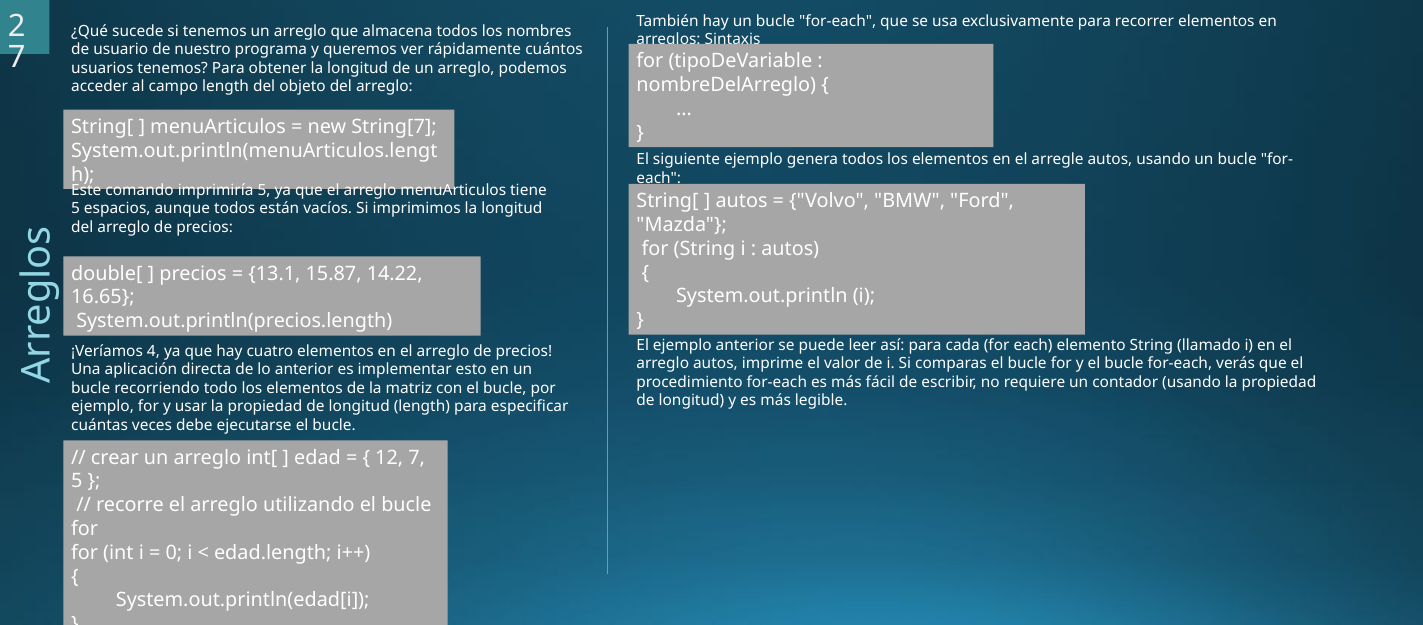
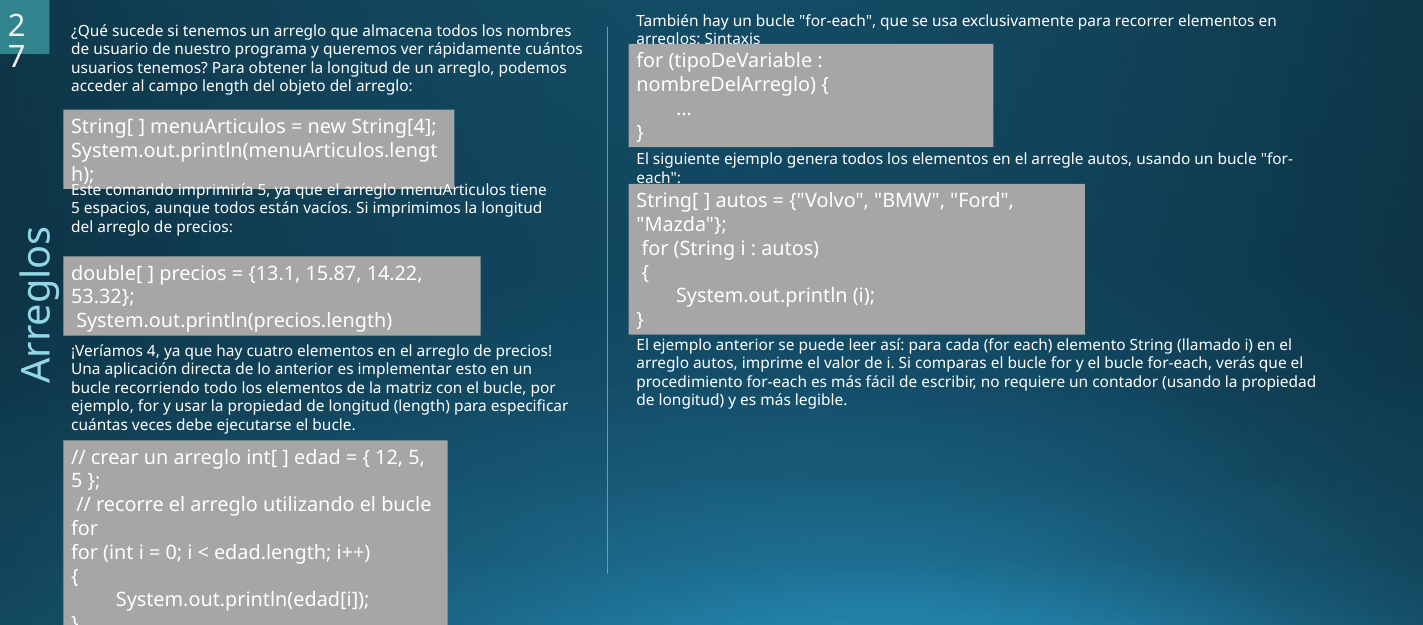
String[7: String[7 -> String[4
16.65: 16.65 -> 53.32
12 7: 7 -> 5
